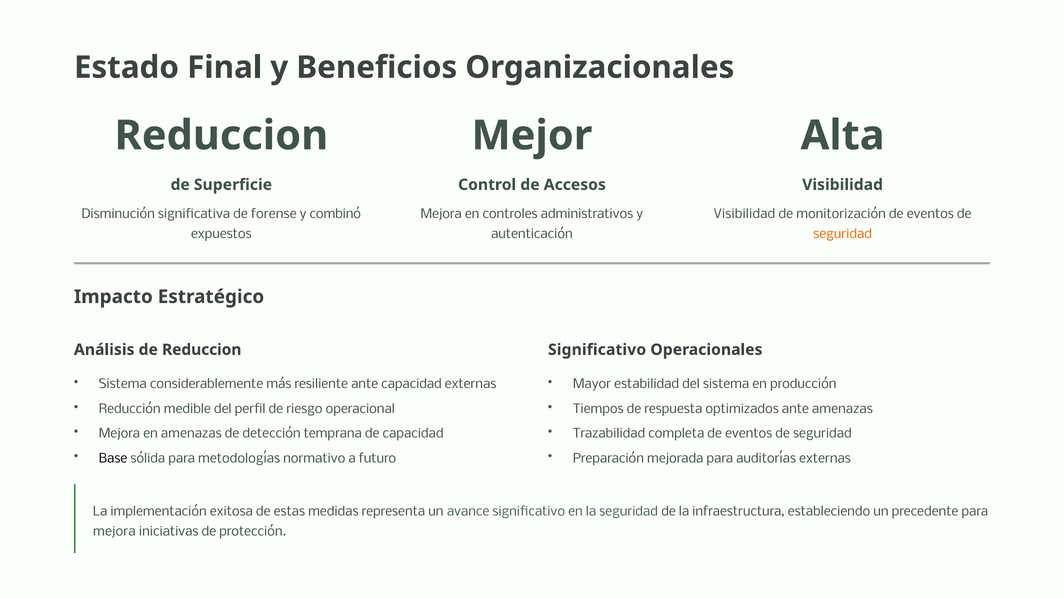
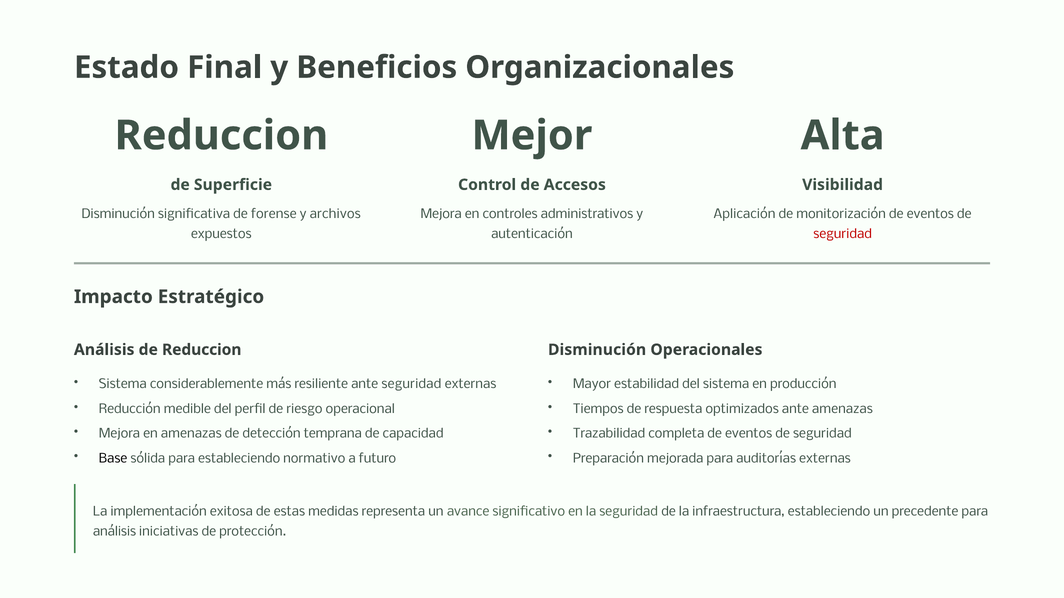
combinó: combinó -> archivos
Visibilidad at (744, 214): Visibilidad -> Aplicación
seguridad at (843, 234) colour: orange -> red
Significativo at (597, 350): Significativo -> Disminución
ante capacidad: capacidad -> seguridad
para metodologías: metodologías -> estableciendo
mejora at (114, 532): mejora -> análisis
